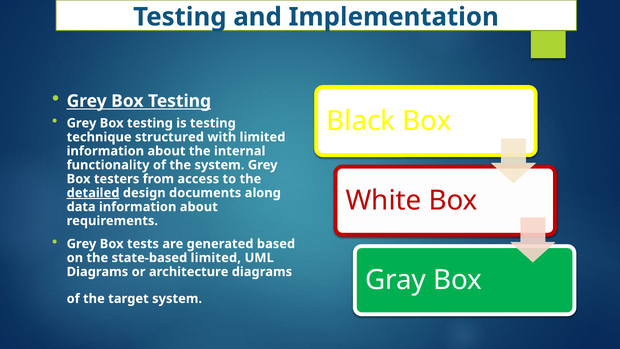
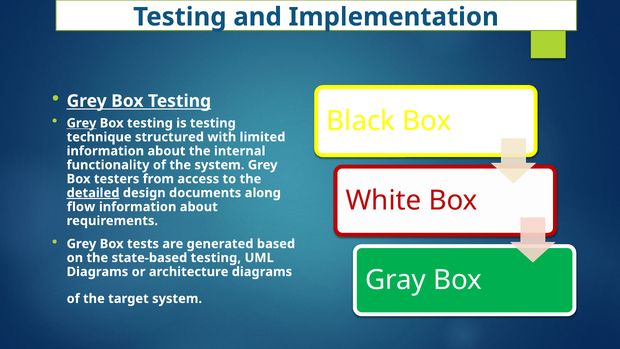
Grey at (82, 123) underline: none -> present
data: data -> flow
state-based limited: limited -> testing
